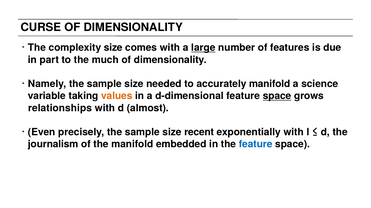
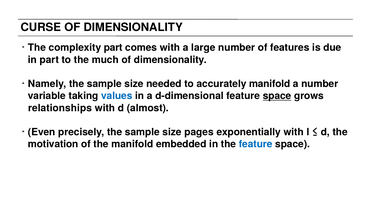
complexity size: size -> part
large underline: present -> none
a science: science -> number
values colour: orange -> blue
recent: recent -> pages
journalism: journalism -> motivation
